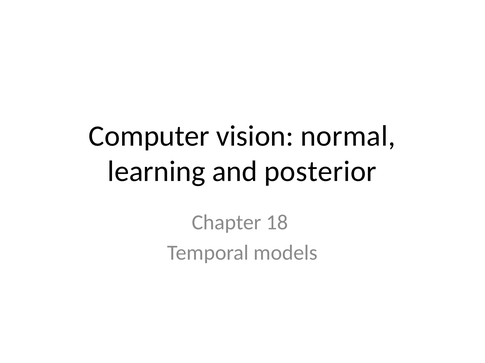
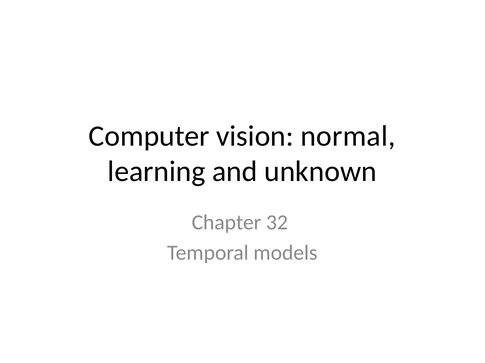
posterior: posterior -> unknown
18: 18 -> 32
